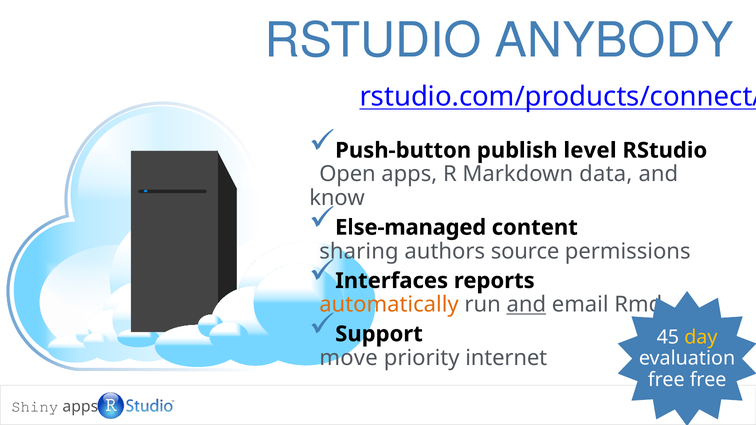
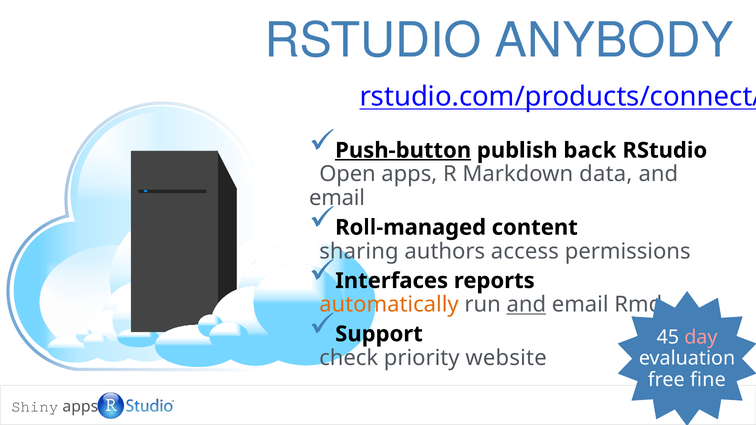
Push-button underline: none -> present
level: level -> back
know at (337, 198): know -> email
Else-managed: Else-managed -> Roll-managed
source: source -> access
day colour: yellow -> pink
move: move -> check
internet: internet -> website
free free: free -> fine
